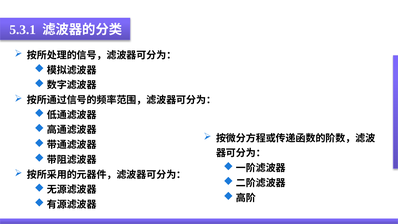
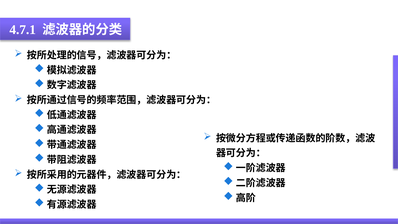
5.3.1: 5.3.1 -> 4.7.1
